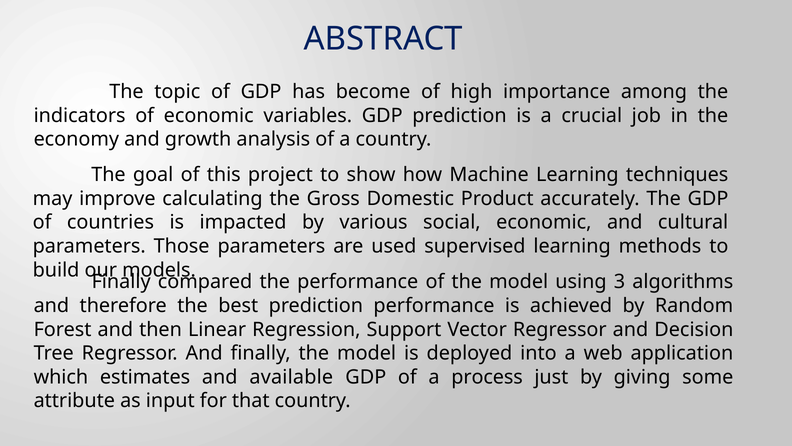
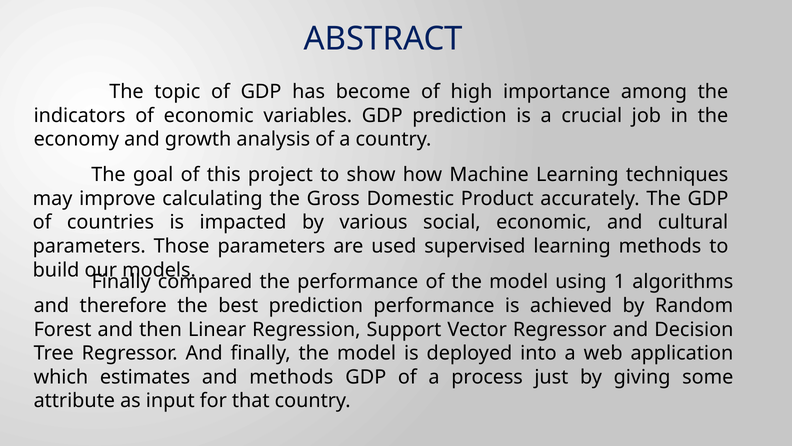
3: 3 -> 1
and available: available -> methods
